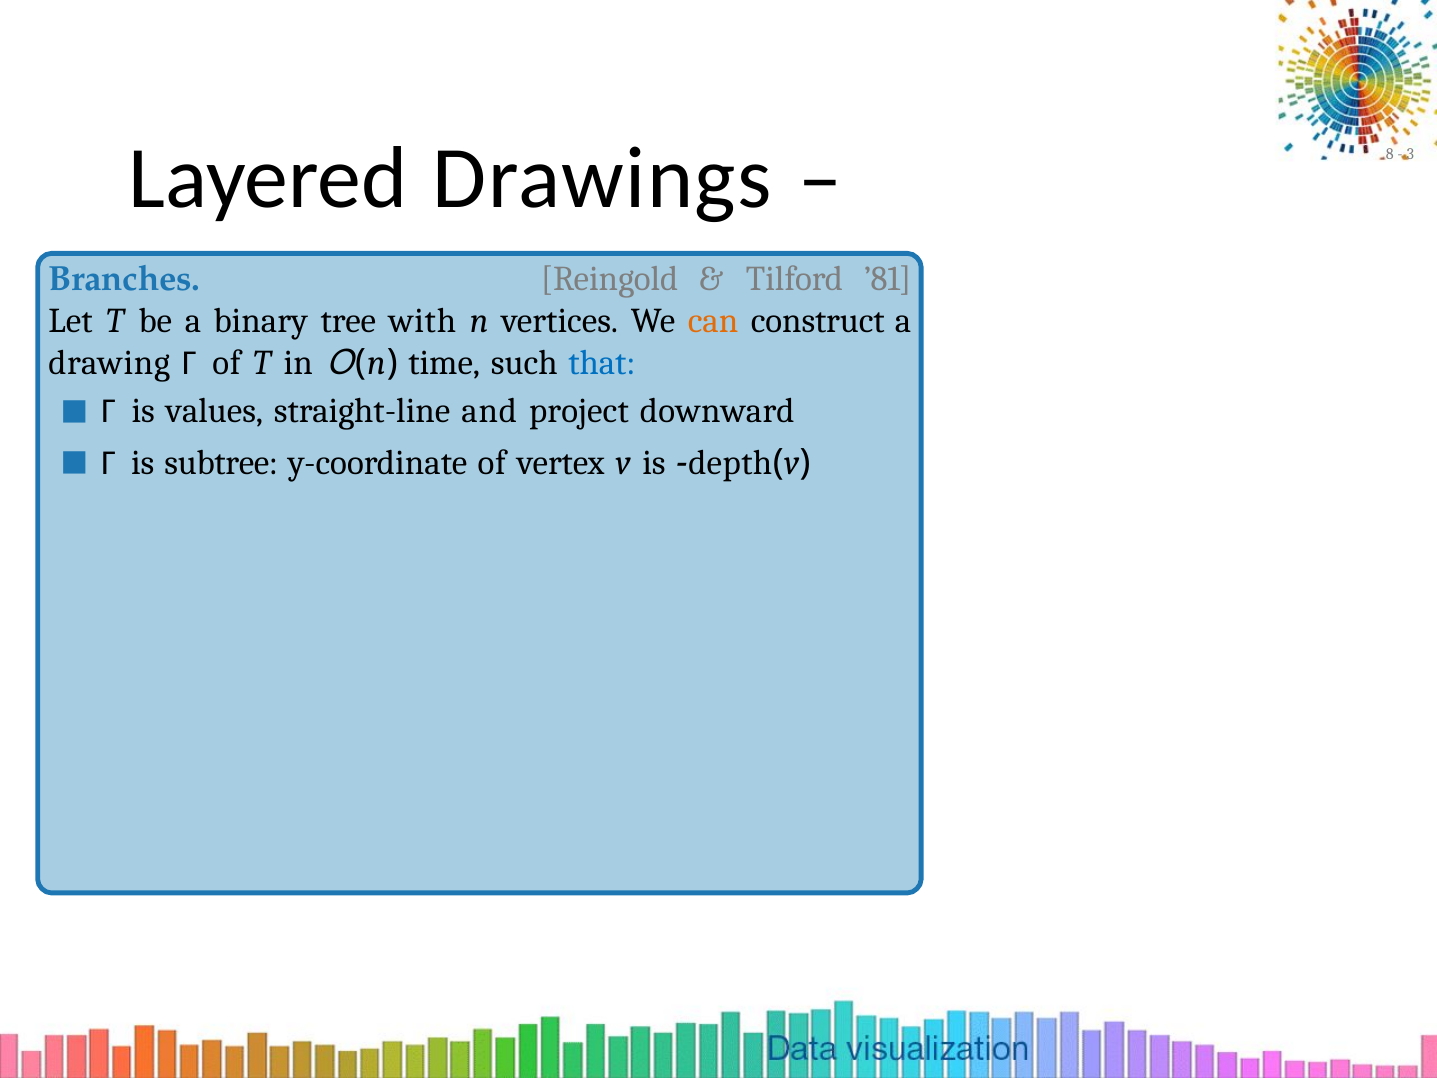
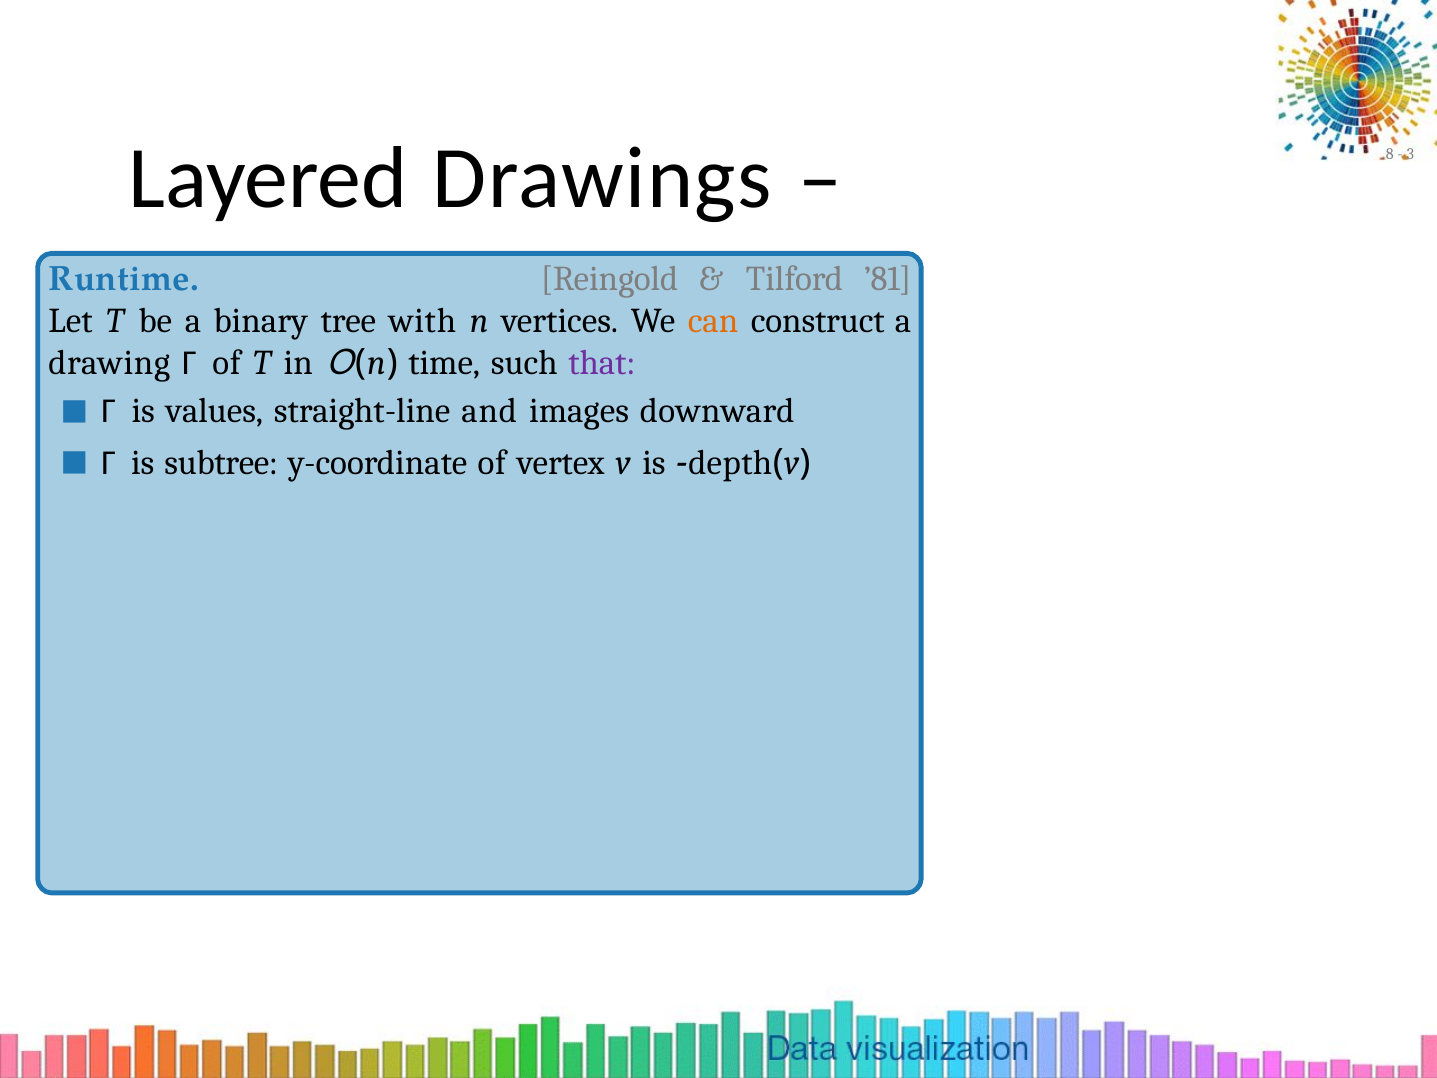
Branches: Branches -> Runtime
that colour: blue -> purple
project: project -> images
